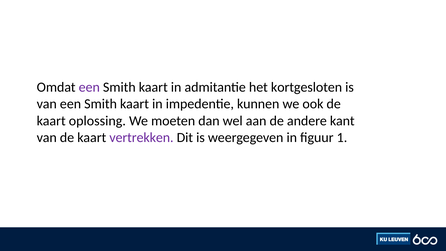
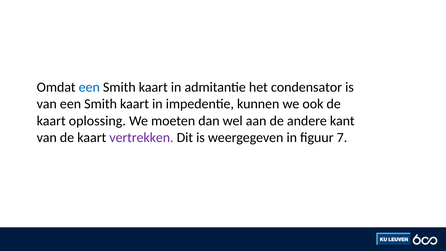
een at (89, 87) colour: purple -> blue
kortgesloten: kortgesloten -> condensator
1: 1 -> 7
